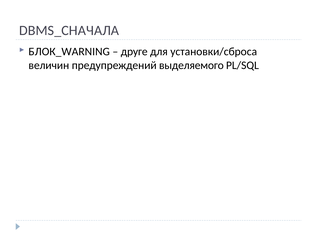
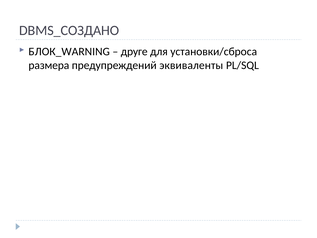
DBMS_СНАЧАЛА: DBMS_СНАЧАЛА -> DBMS_СОЗДАНО
величин: величин -> размера
выделяемого: выделяемого -> эквиваленты
